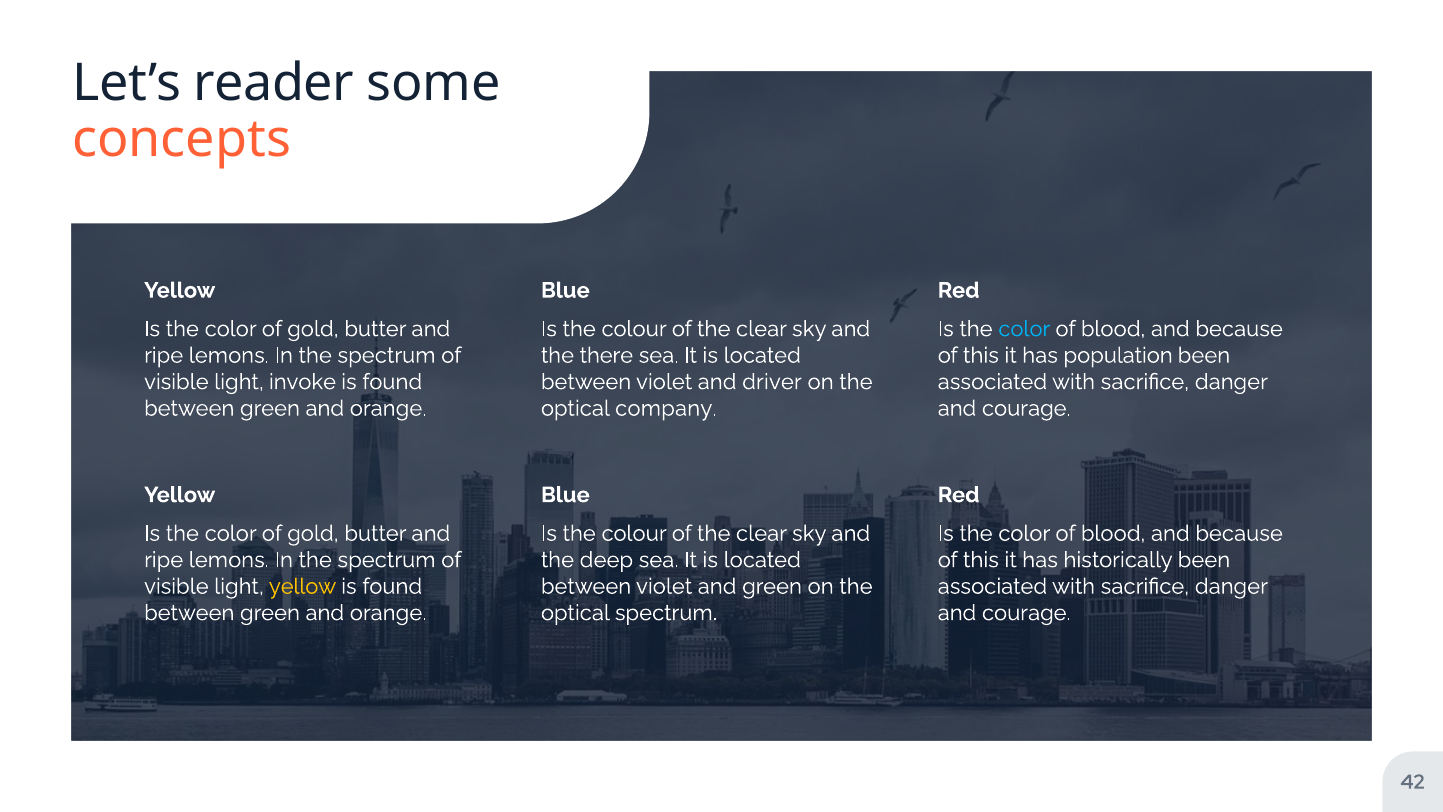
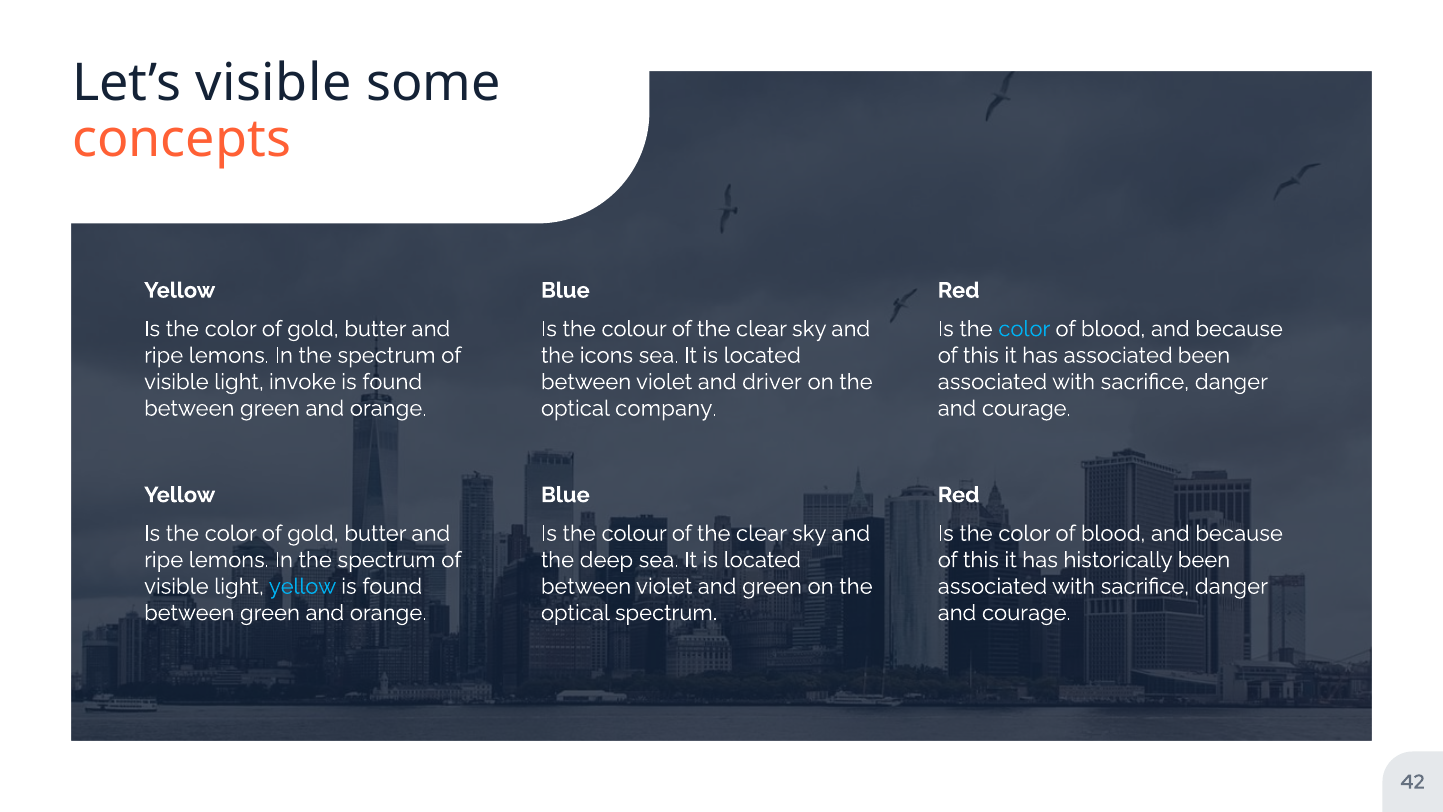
Let’s reader: reader -> visible
there: there -> icons
has population: population -> associated
yellow at (303, 586) colour: yellow -> light blue
